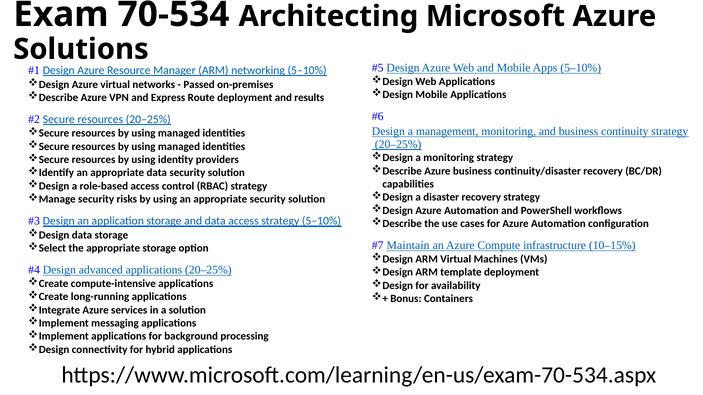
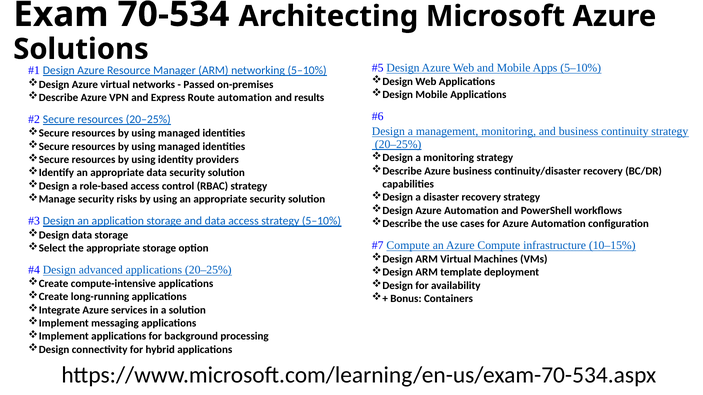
Route deployment: deployment -> automation
Maintain at (408, 246): Maintain -> Compute
